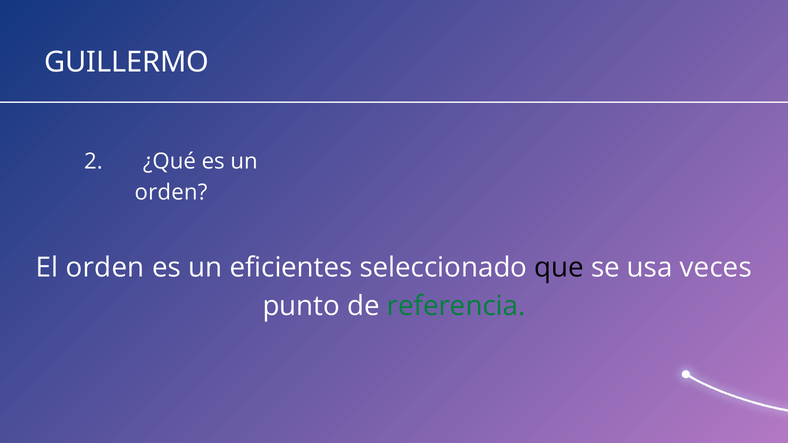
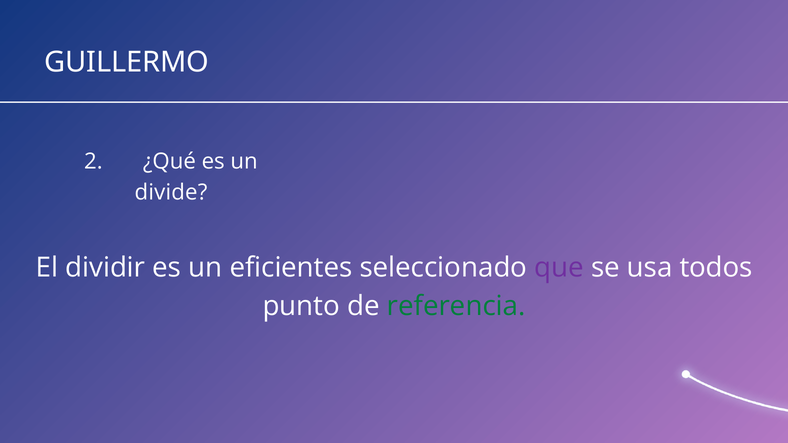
orden at (171, 193): orden -> divide
El orden: orden -> dividir
que colour: black -> purple
veces: veces -> todos
